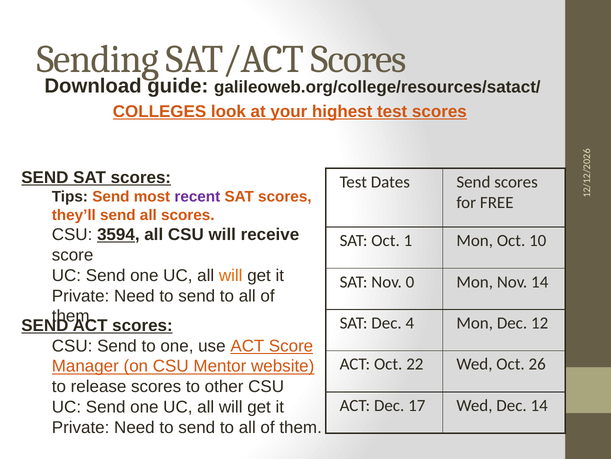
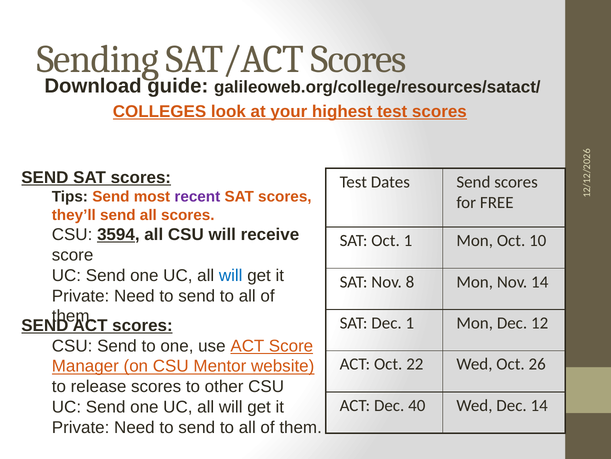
will at (231, 275) colour: orange -> blue
Nov 0: 0 -> 8
Dec 4: 4 -> 1
17: 17 -> 40
